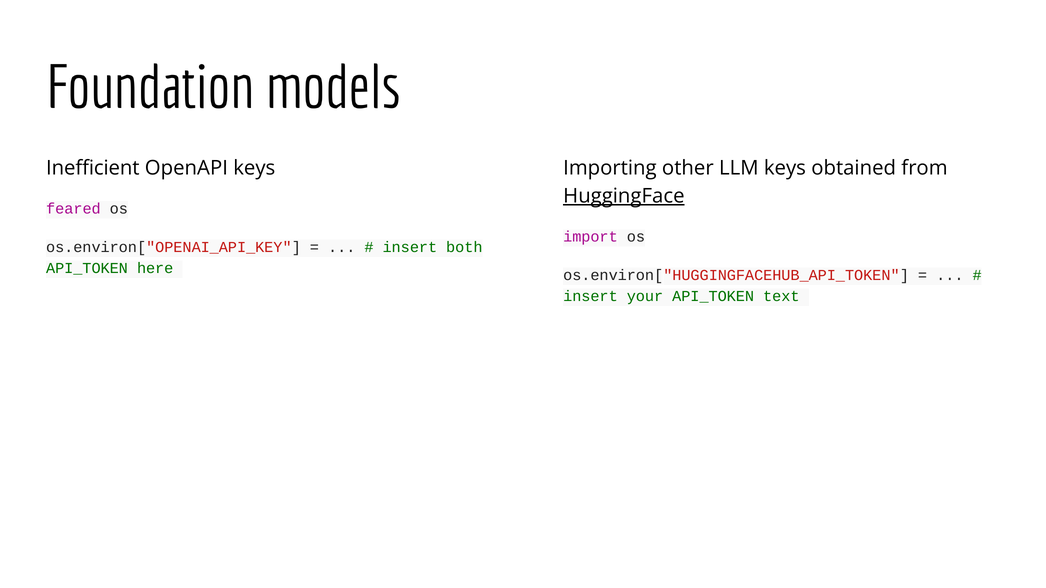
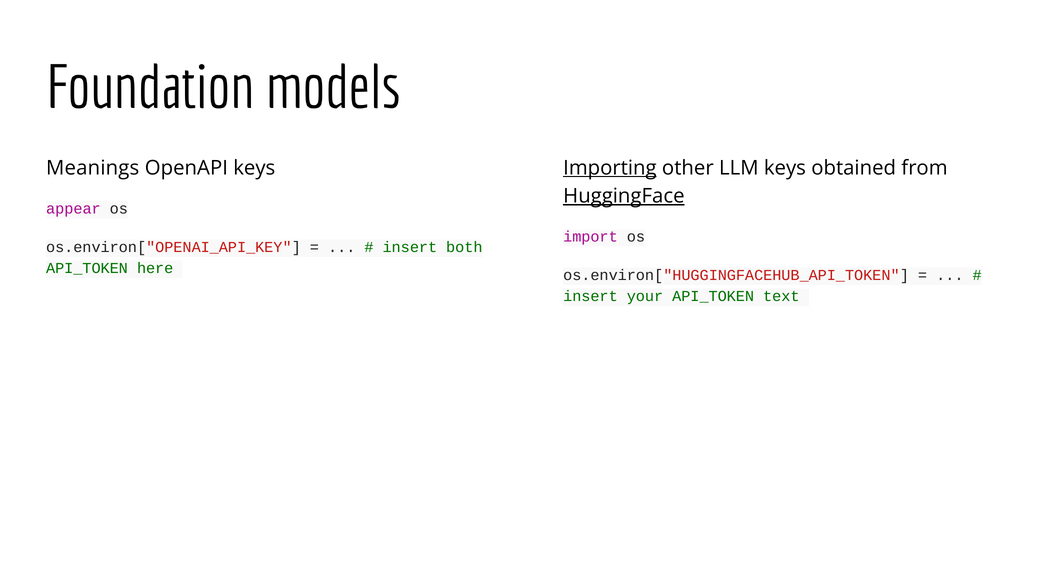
Inefficient: Inefficient -> Meanings
Importing underline: none -> present
feared: feared -> appear
